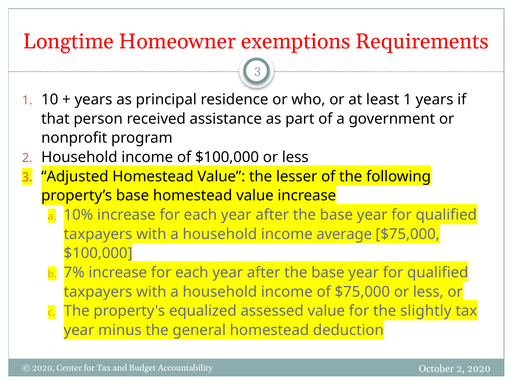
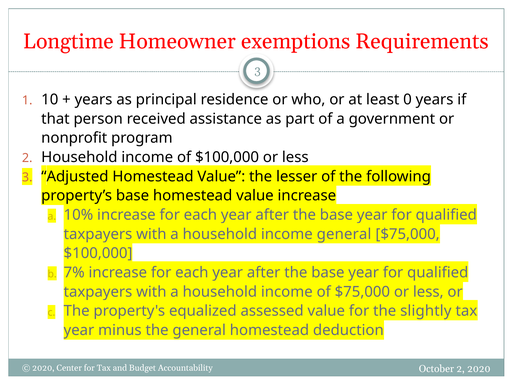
least 1: 1 -> 0
income average: average -> general
